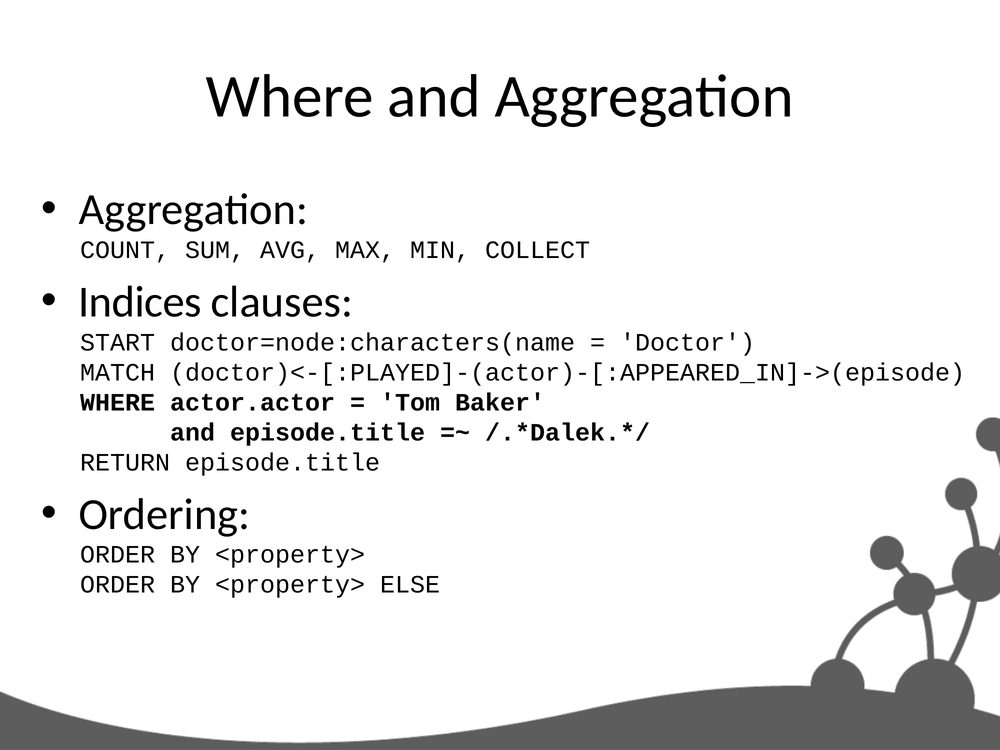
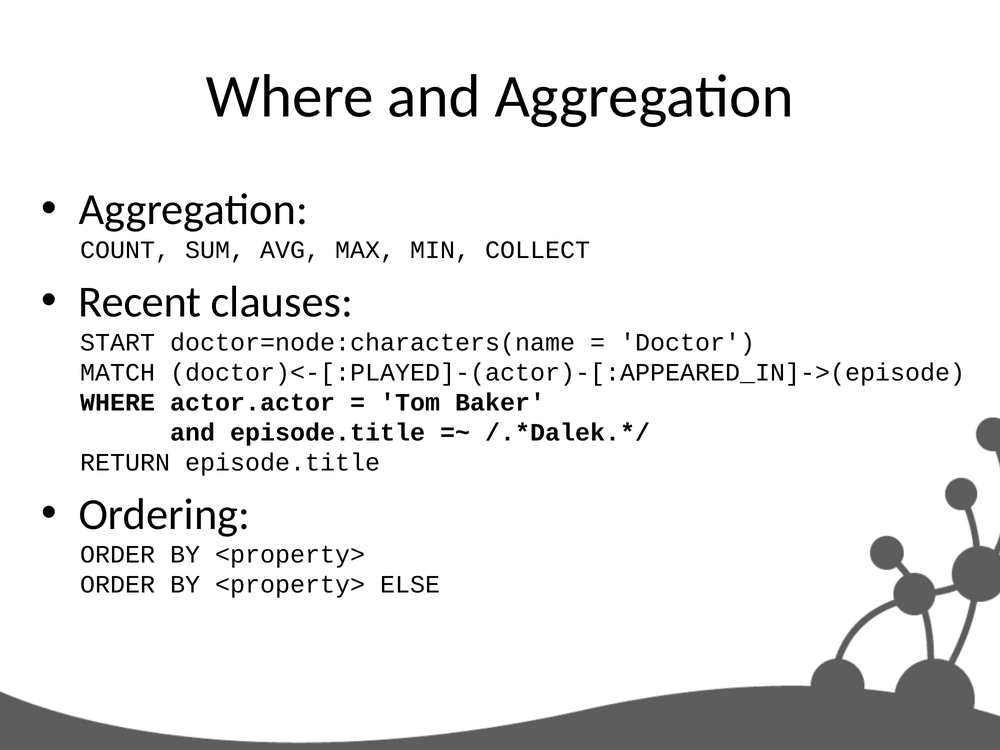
Indices: Indices -> Recent
